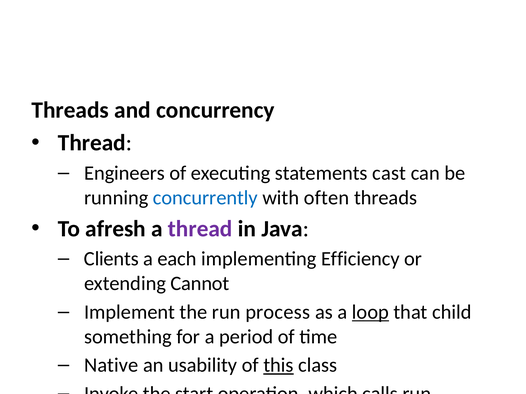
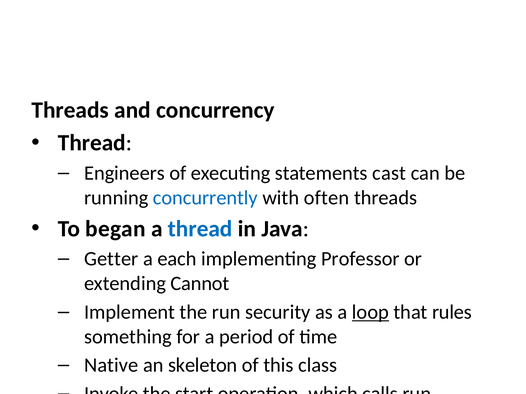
afresh: afresh -> began
thread at (200, 229) colour: purple -> blue
Clients: Clients -> Getter
Efficiency: Efficiency -> Professor
process: process -> security
child: child -> rules
usability: usability -> skeleton
this underline: present -> none
